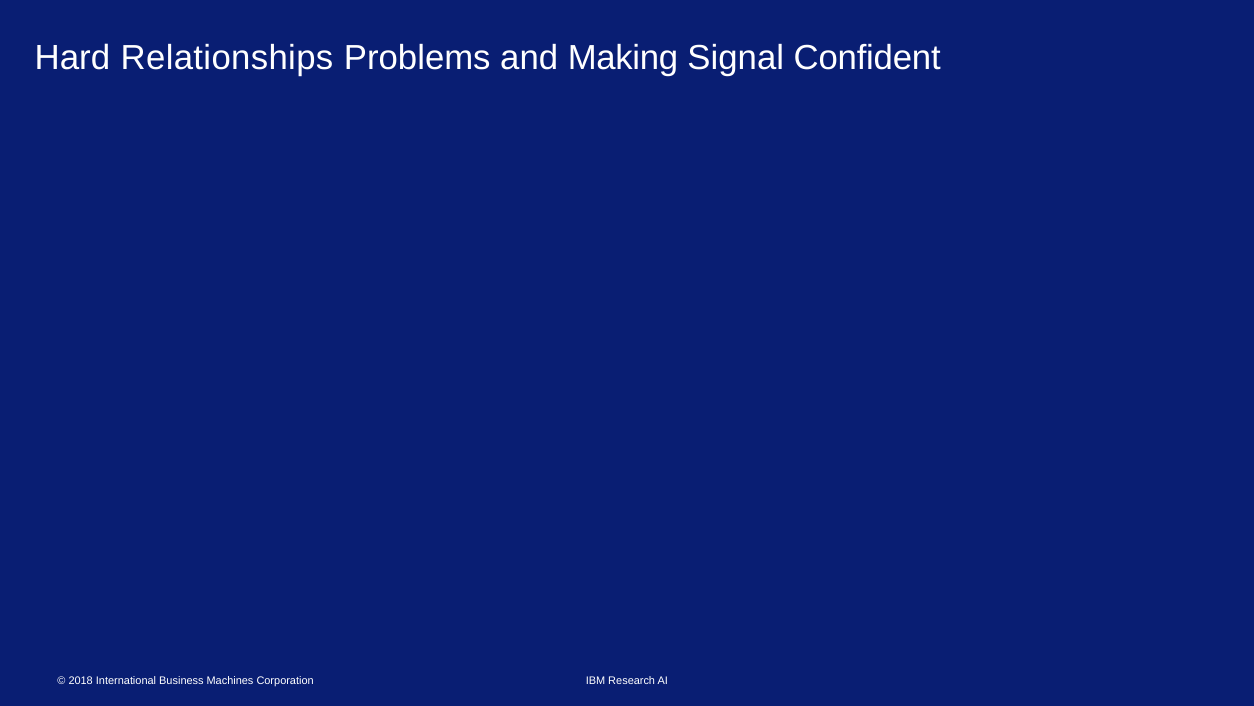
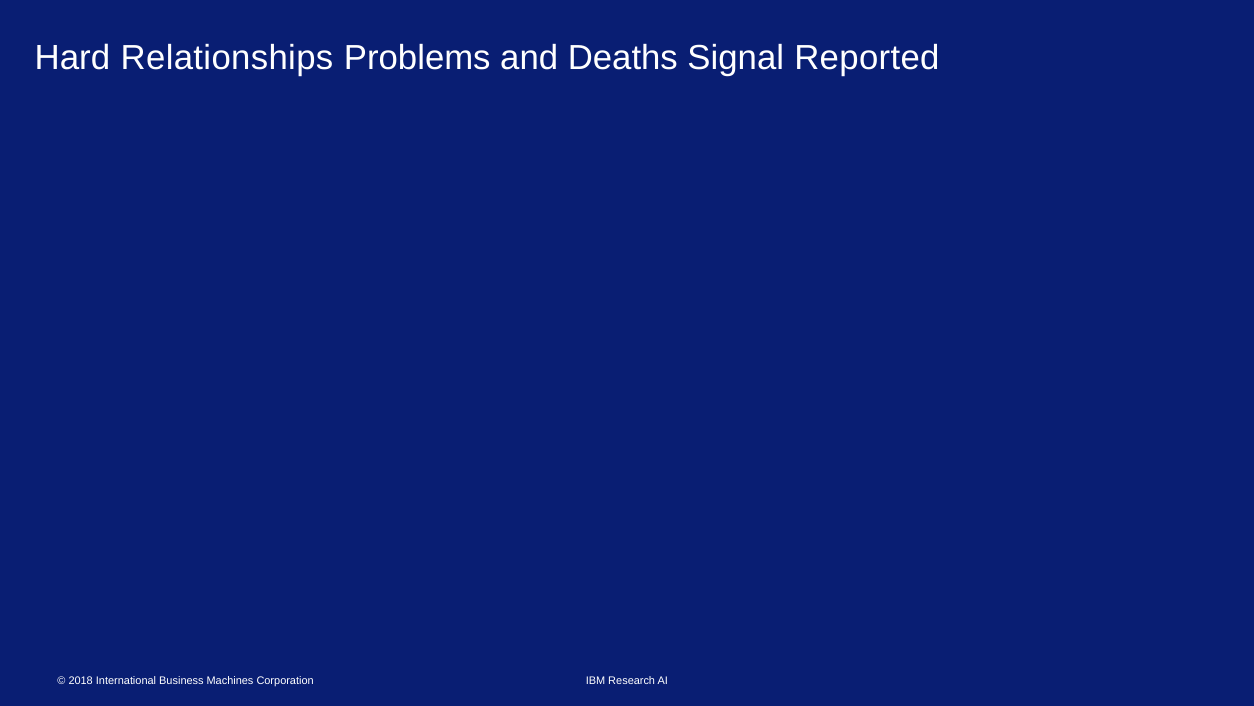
Making: Making -> Deaths
Confident: Confident -> Reported
